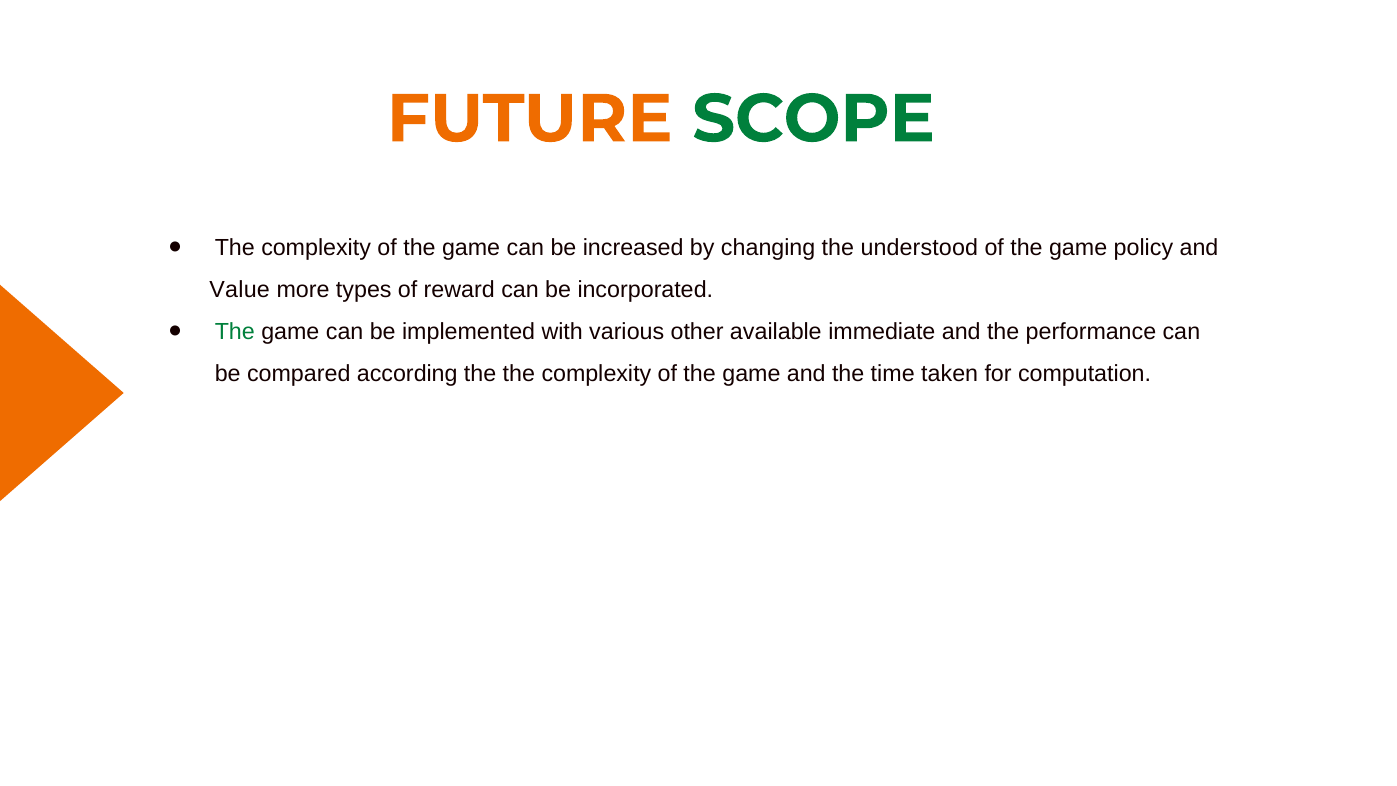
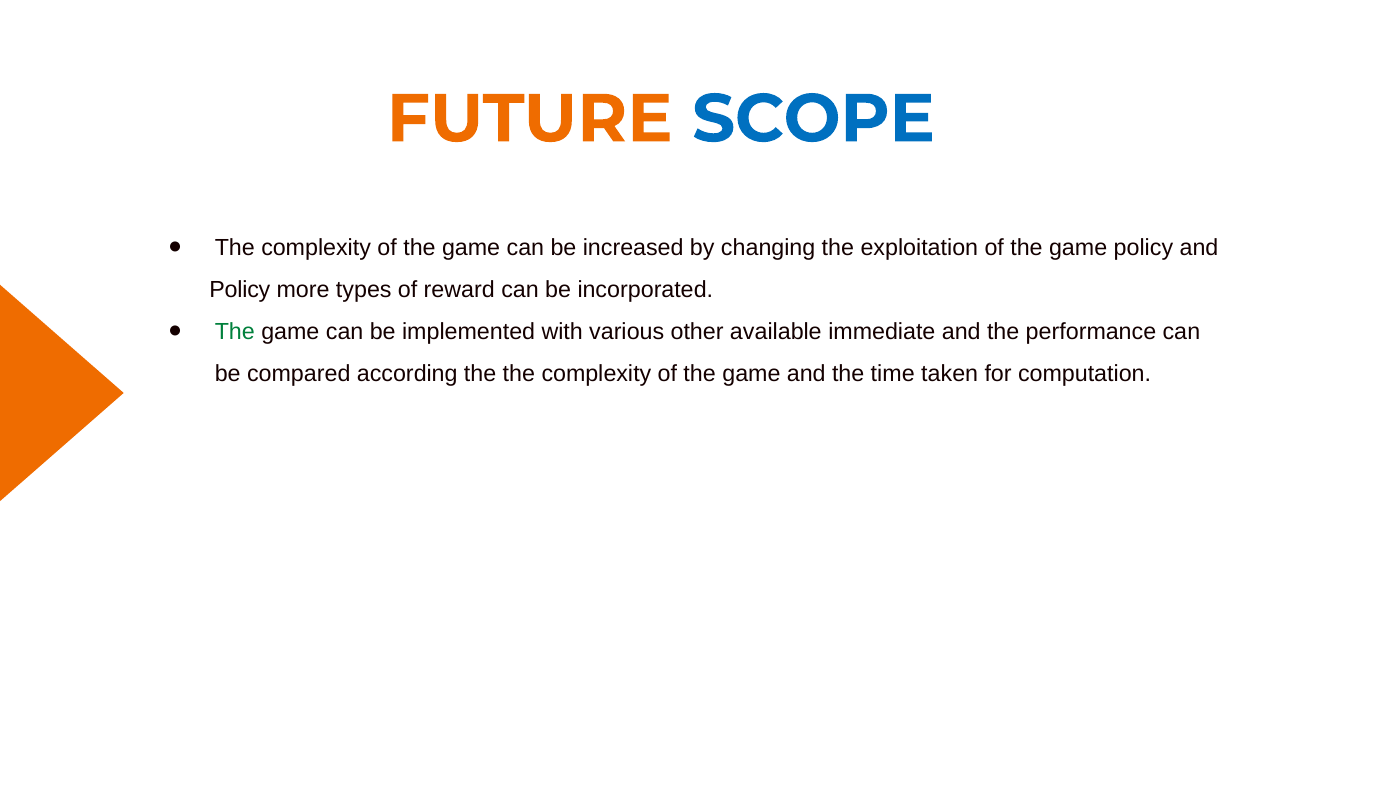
SCOPE colour: green -> blue
understood: understood -> exploitation
Value at (240, 289): Value -> Policy
